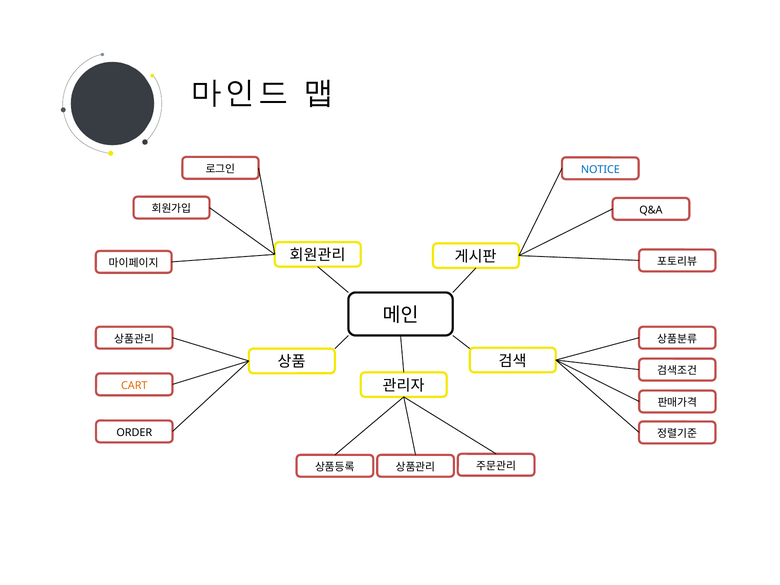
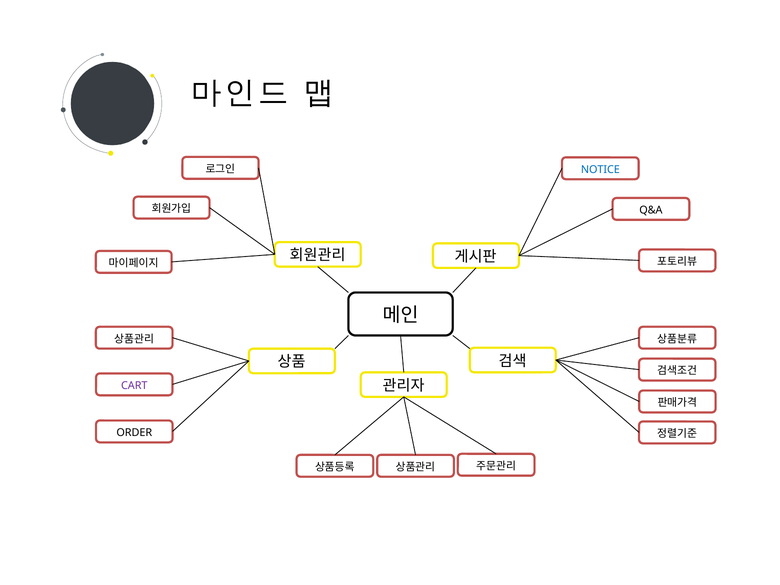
CART colour: orange -> purple
